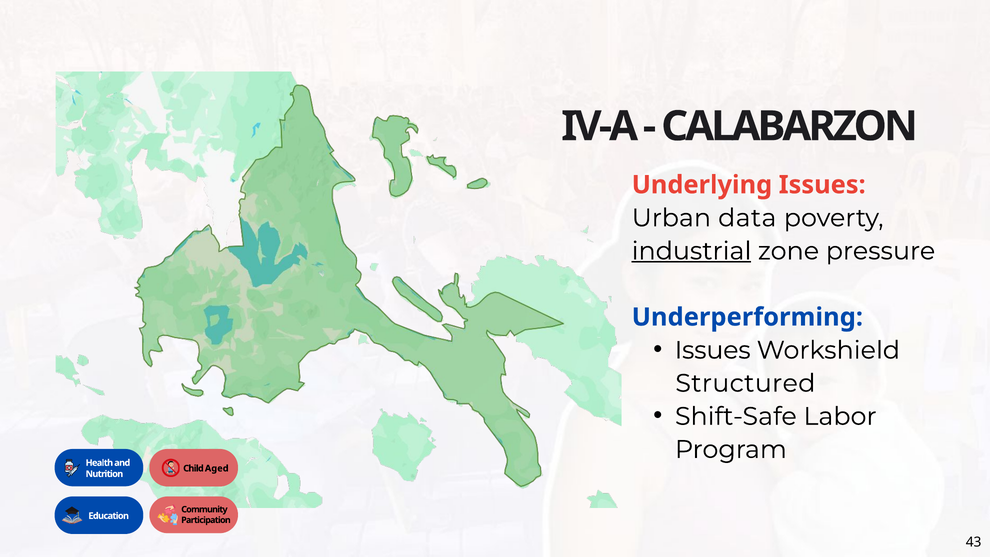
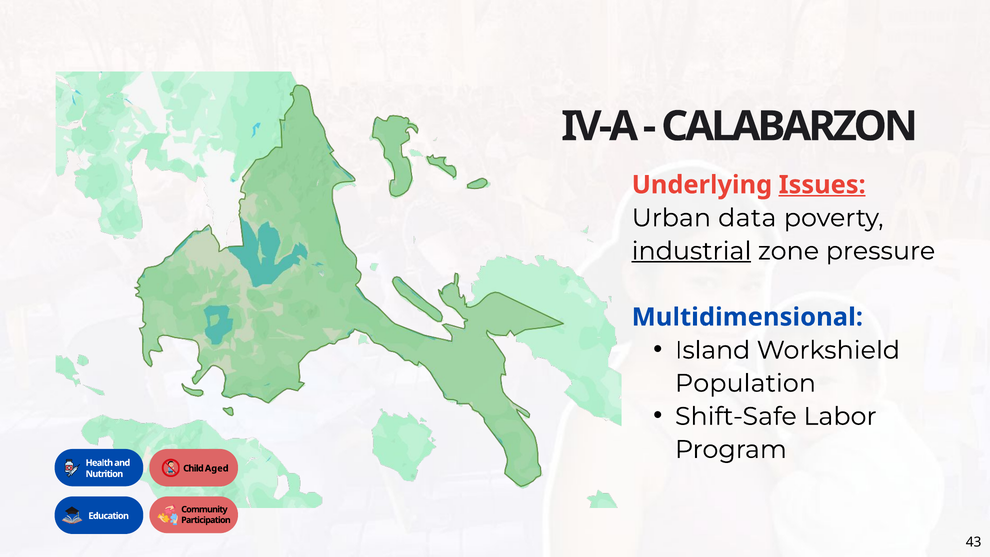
Issues at (822, 185) underline: none -> present
Underperforming: Underperforming -> Multidimensional
Issues at (713, 350): Issues -> Island
Structured: Structured -> Population
